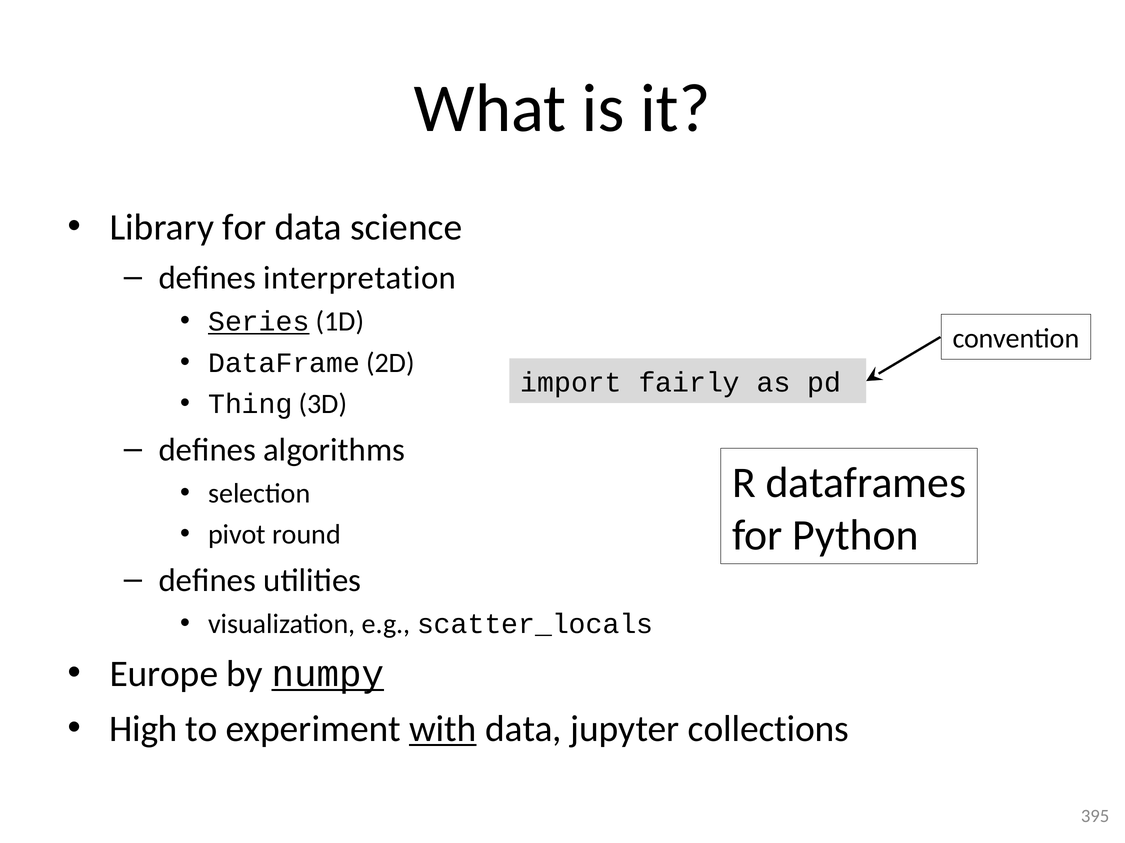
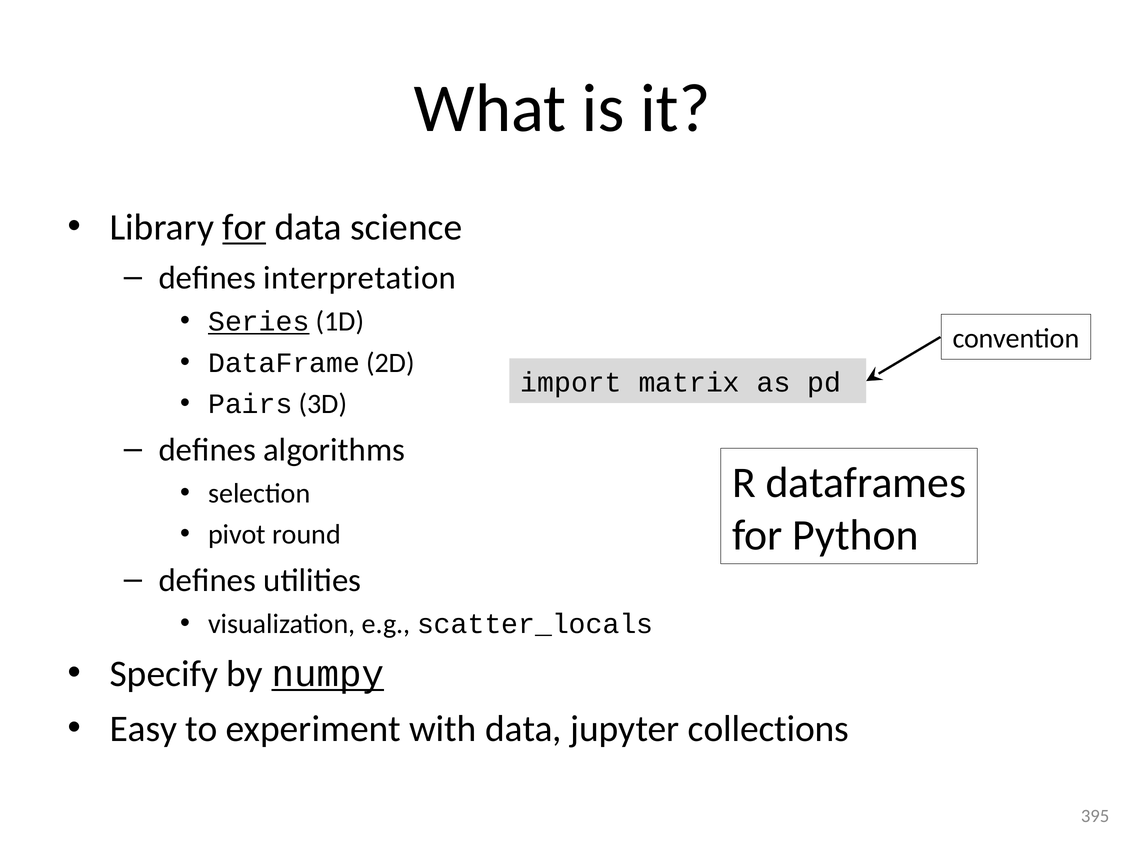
for at (244, 228) underline: none -> present
fairly: fairly -> matrix
Thing: Thing -> Pairs
Europe: Europe -> Specify
High: High -> Easy
with underline: present -> none
